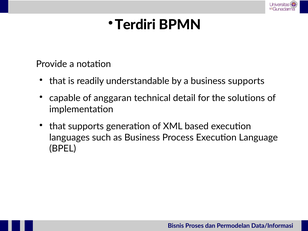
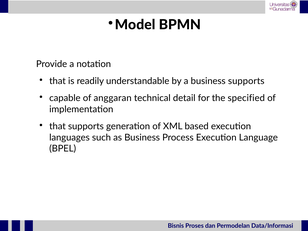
Terdiri: Terdiri -> Model
solutions: solutions -> specified
